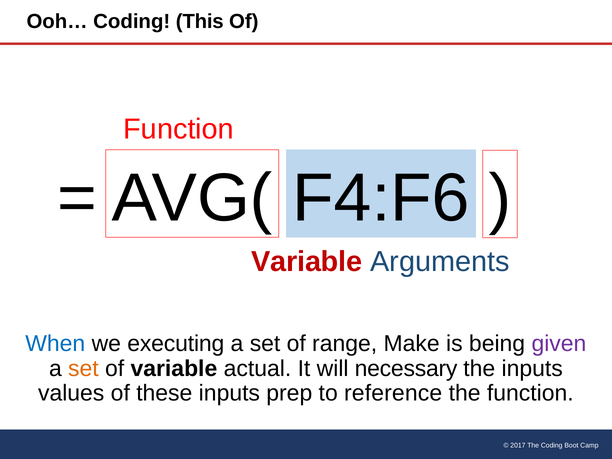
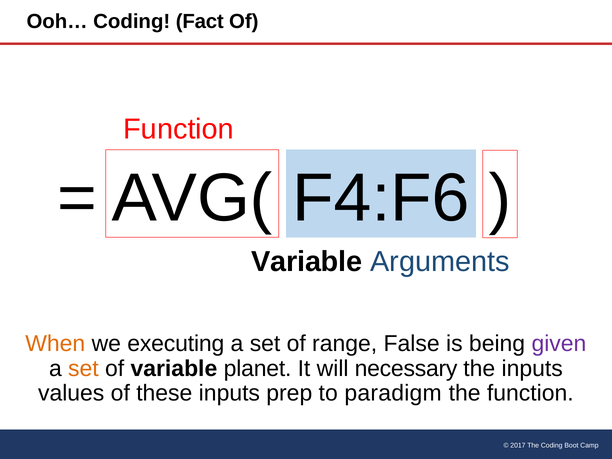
This: This -> Fact
Variable at (307, 262) colour: red -> black
When colour: blue -> orange
Make: Make -> False
actual: actual -> planet
reference: reference -> paradigm
